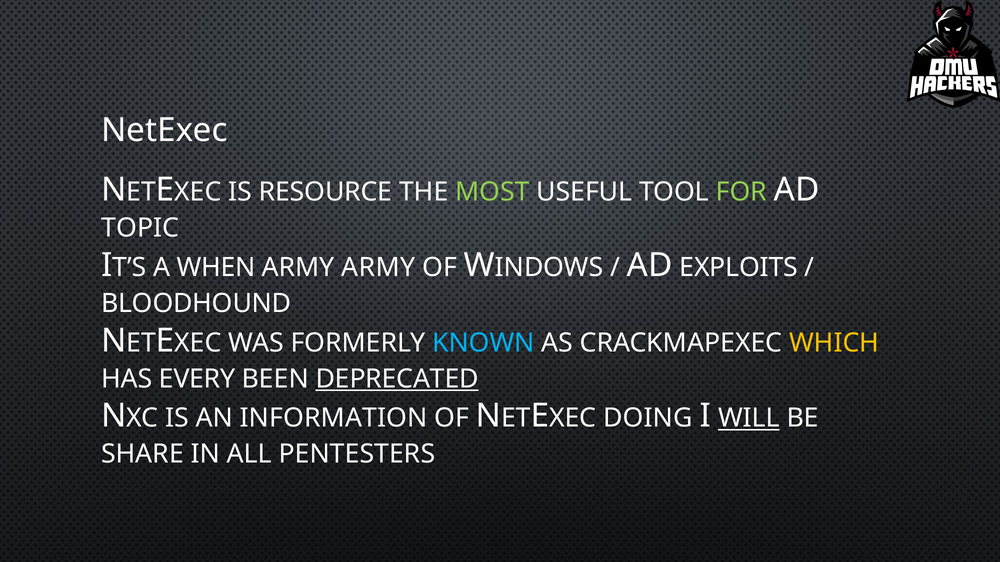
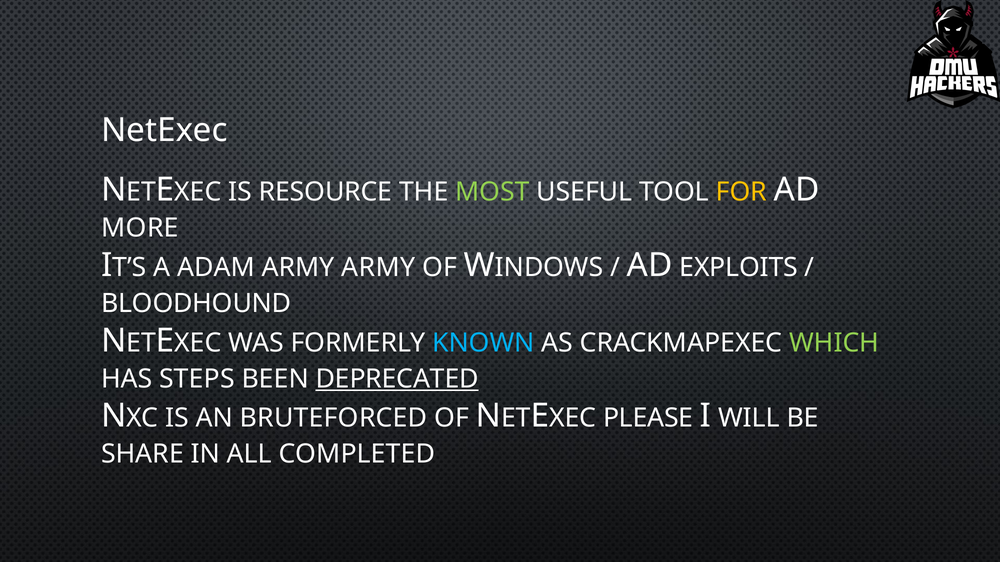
FOR colour: light green -> yellow
TOPIC: TOPIC -> MORE
WHEN: WHEN -> ADAM
WHICH colour: yellow -> light green
EVERY: EVERY -> STEPS
INFORMATION: INFORMATION -> BRUTEFORCED
DOING: DOING -> PLEASE
WILL underline: present -> none
PENTESTERS: PENTESTERS -> COMPLETED
